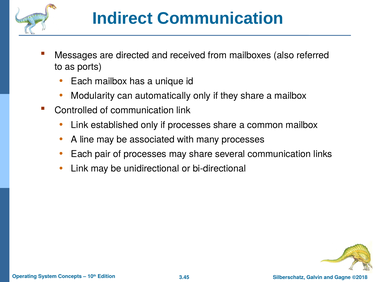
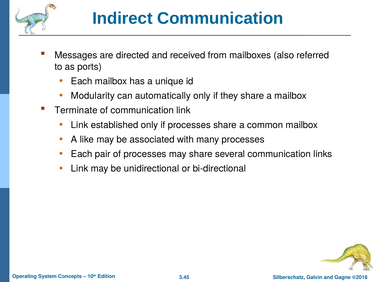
Controlled: Controlled -> Terminate
line: line -> like
